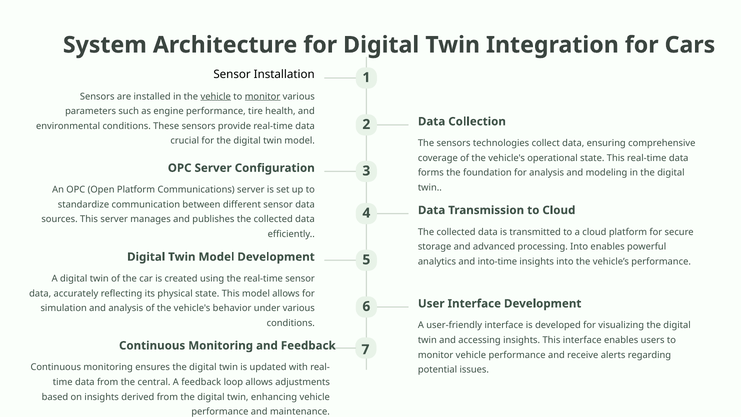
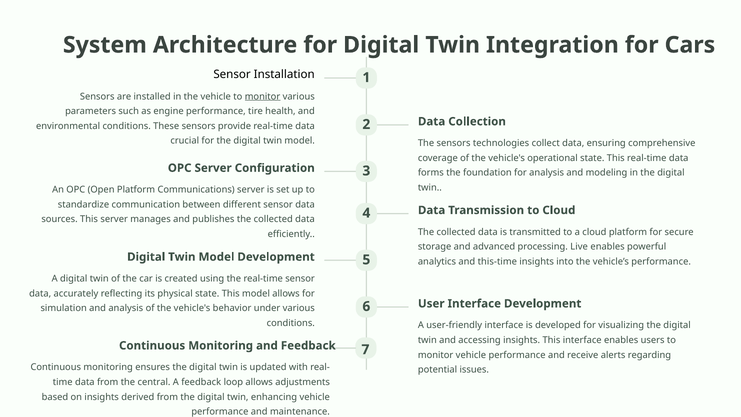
vehicle at (216, 96) underline: present -> none
processing Into: Into -> Live
into-time: into-time -> this-time
